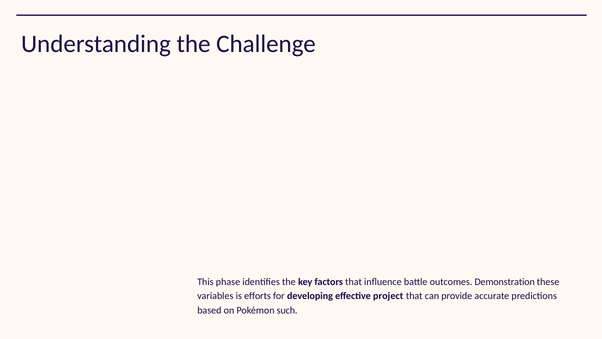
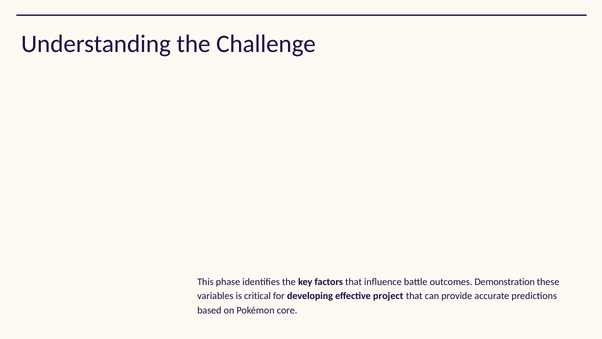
efforts: efforts -> critical
such: such -> core
